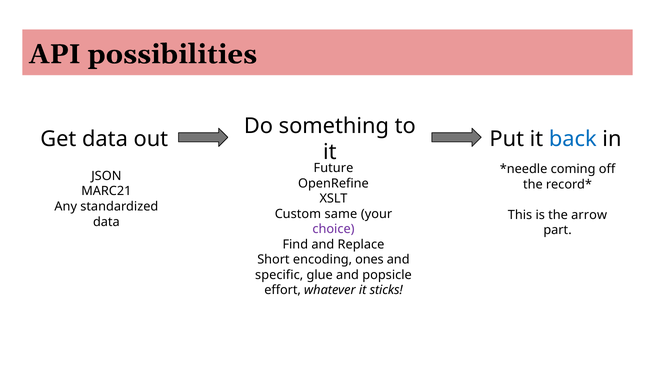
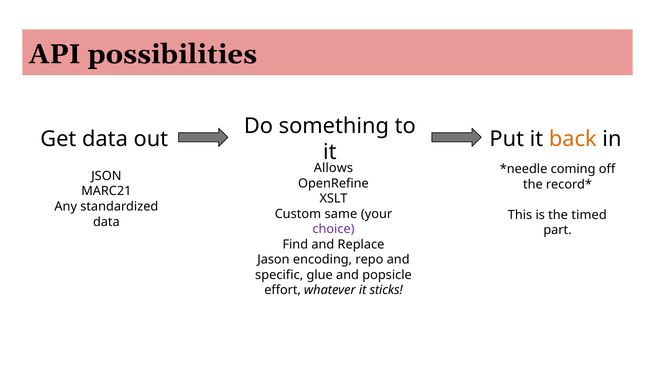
back colour: blue -> orange
Future: Future -> Allows
arrow: arrow -> timed
Short: Short -> Jason
ones: ones -> repo
